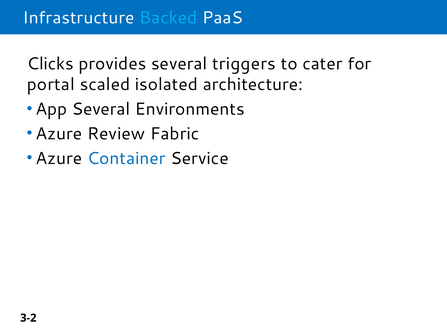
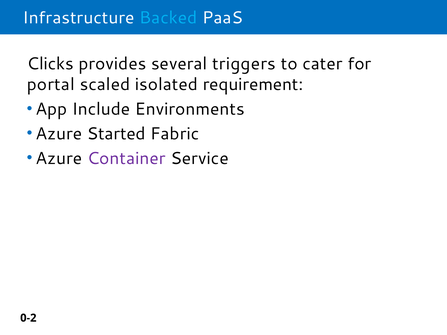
architecture: architecture -> requirement
App Several: Several -> Include
Review: Review -> Started
Container colour: blue -> purple
3-2: 3-2 -> 0-2
